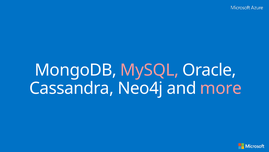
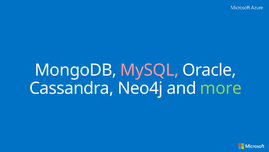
more colour: pink -> light green
